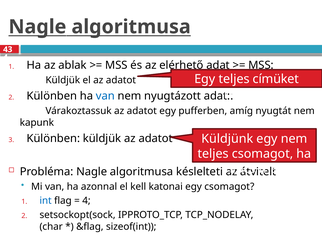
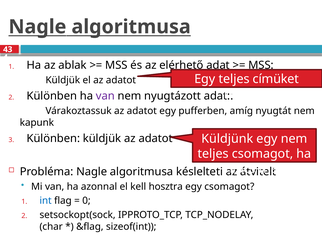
van at (105, 96) colour: blue -> purple
katonai: katonai -> hosztra
4 at (86, 201): 4 -> 0
